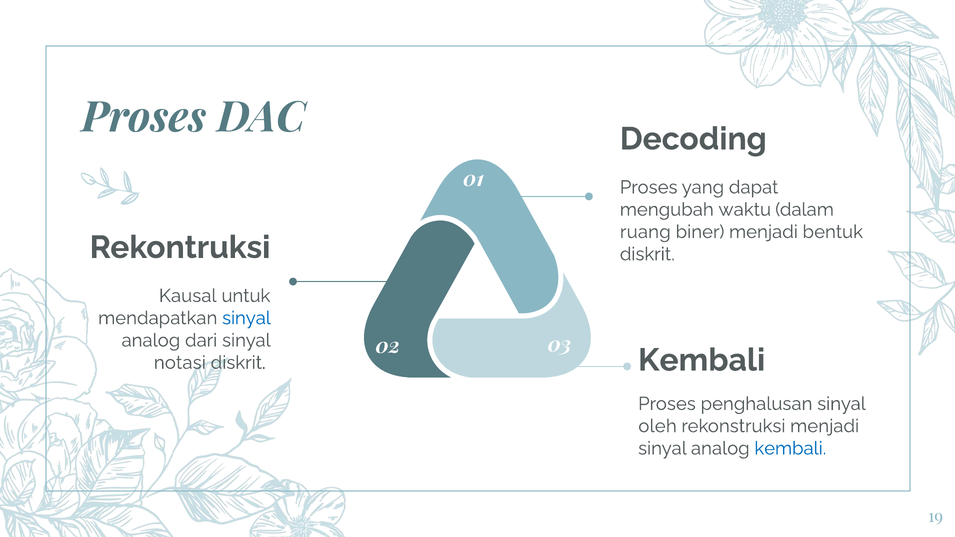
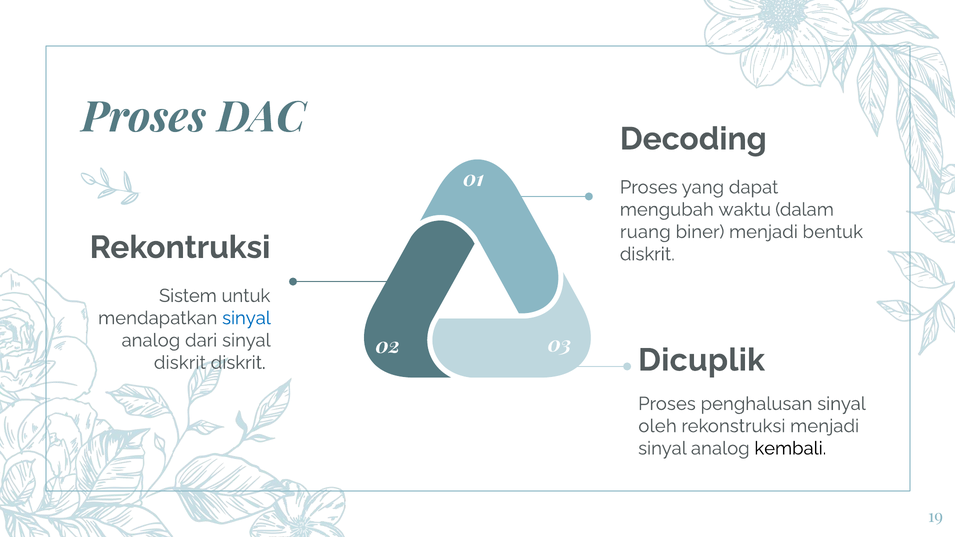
Kausal: Kausal -> Sistem
notasi at (180, 363): notasi -> diskrit
diskrit Kembali: Kembali -> Dicuplik
kembali at (790, 449) colour: blue -> black
